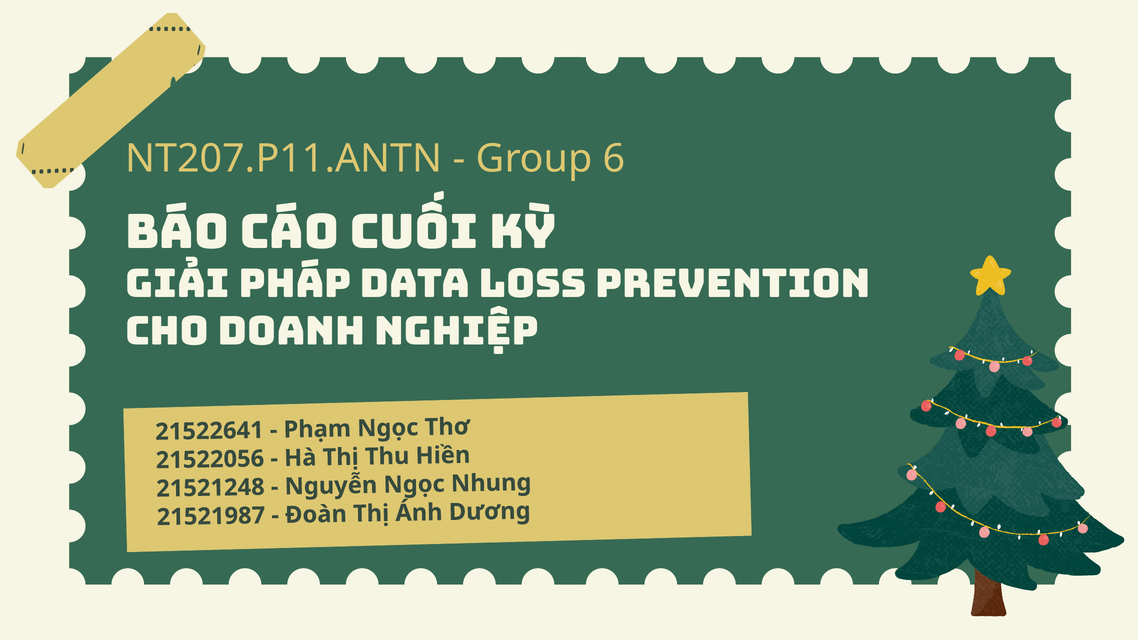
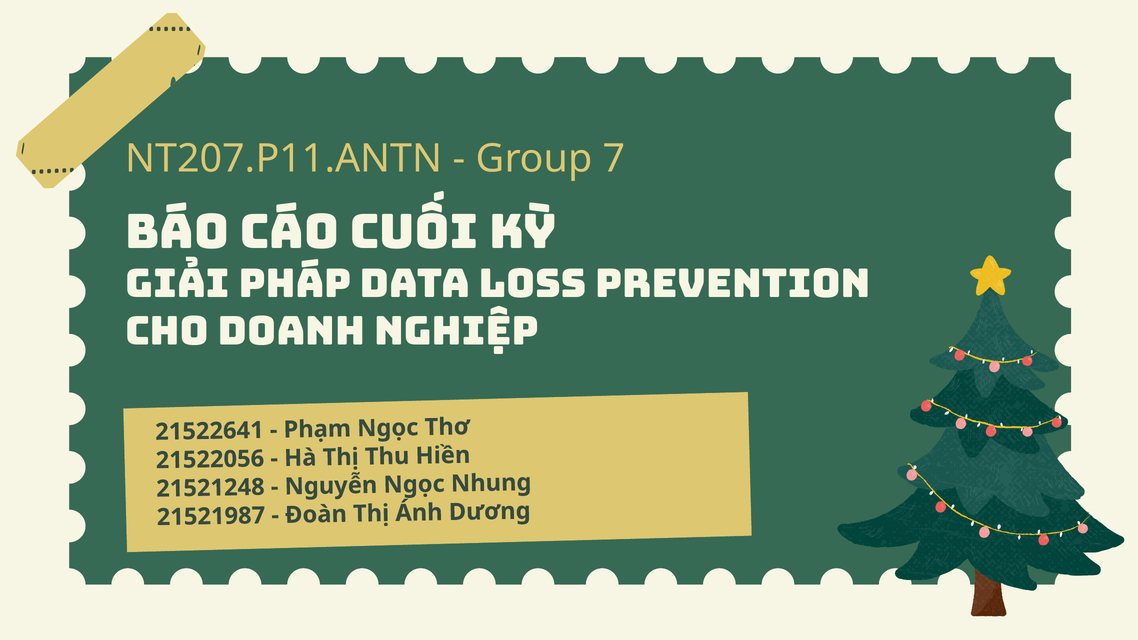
6: 6 -> 7
